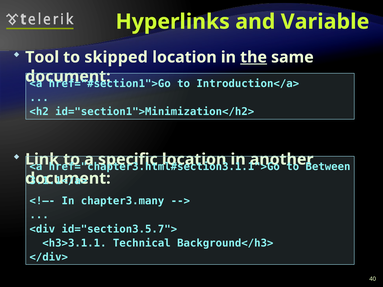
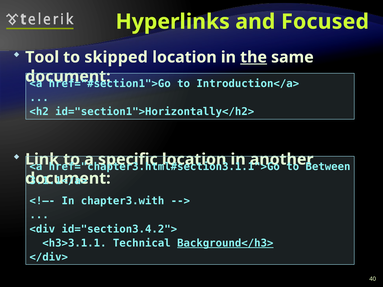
Variable: Variable -> Focused
id="section1">Minimization</h2>: id="section1">Minimization</h2> -> id="section1">Horizontally</h2>
chapter3.many: chapter3.many -> chapter3.with
id="section3.5.7">: id="section3.5.7"> -> id="section3.4.2">
Background</h3> underline: none -> present
